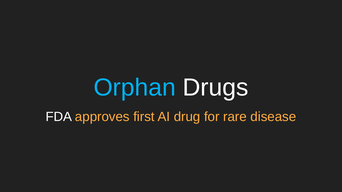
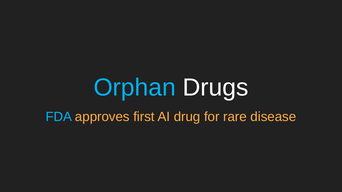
FDA colour: white -> light blue
